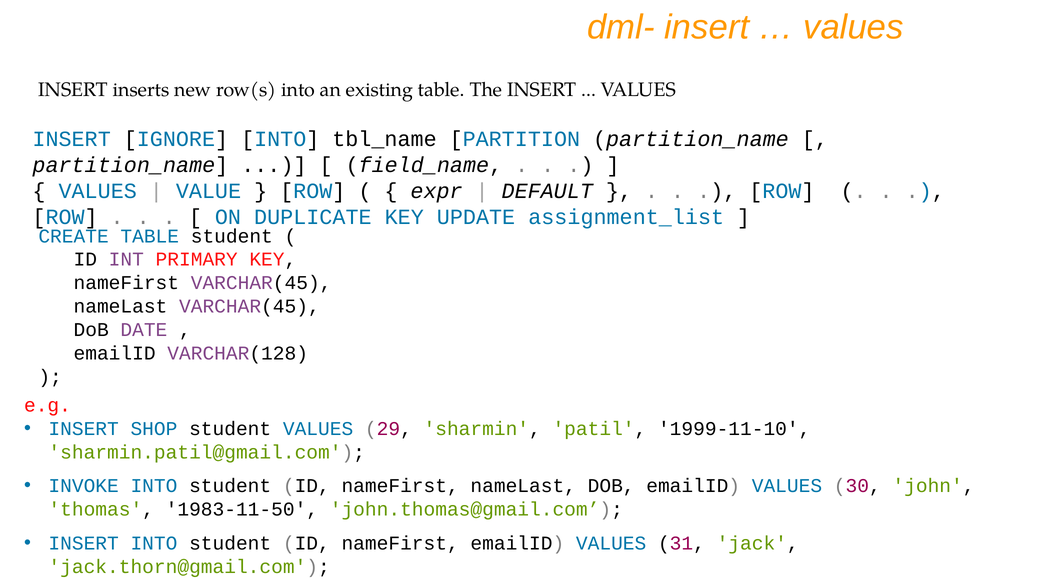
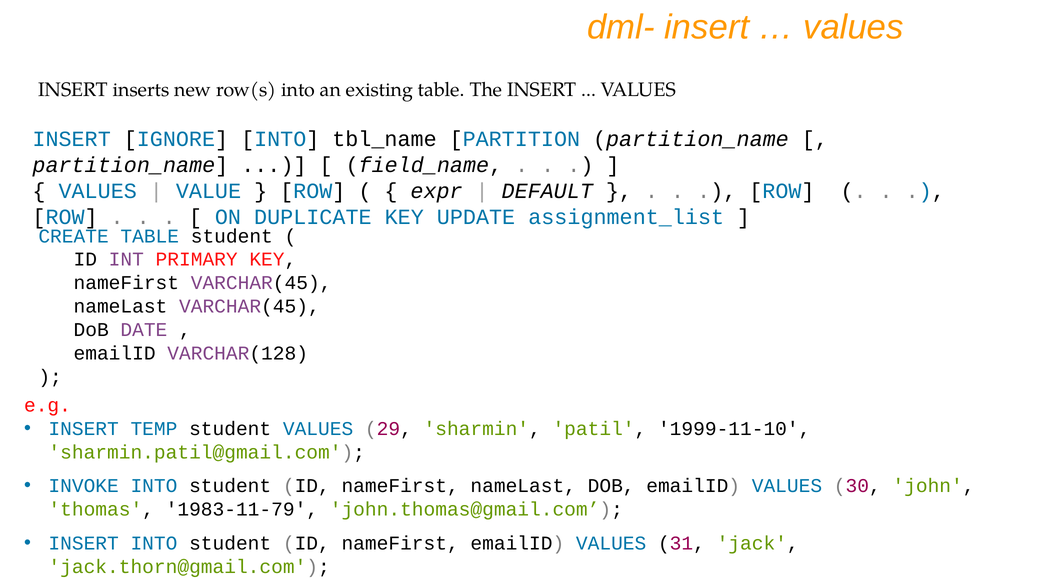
SHOP: SHOP -> TEMP
1983-11-50: 1983-11-50 -> 1983-11-79
